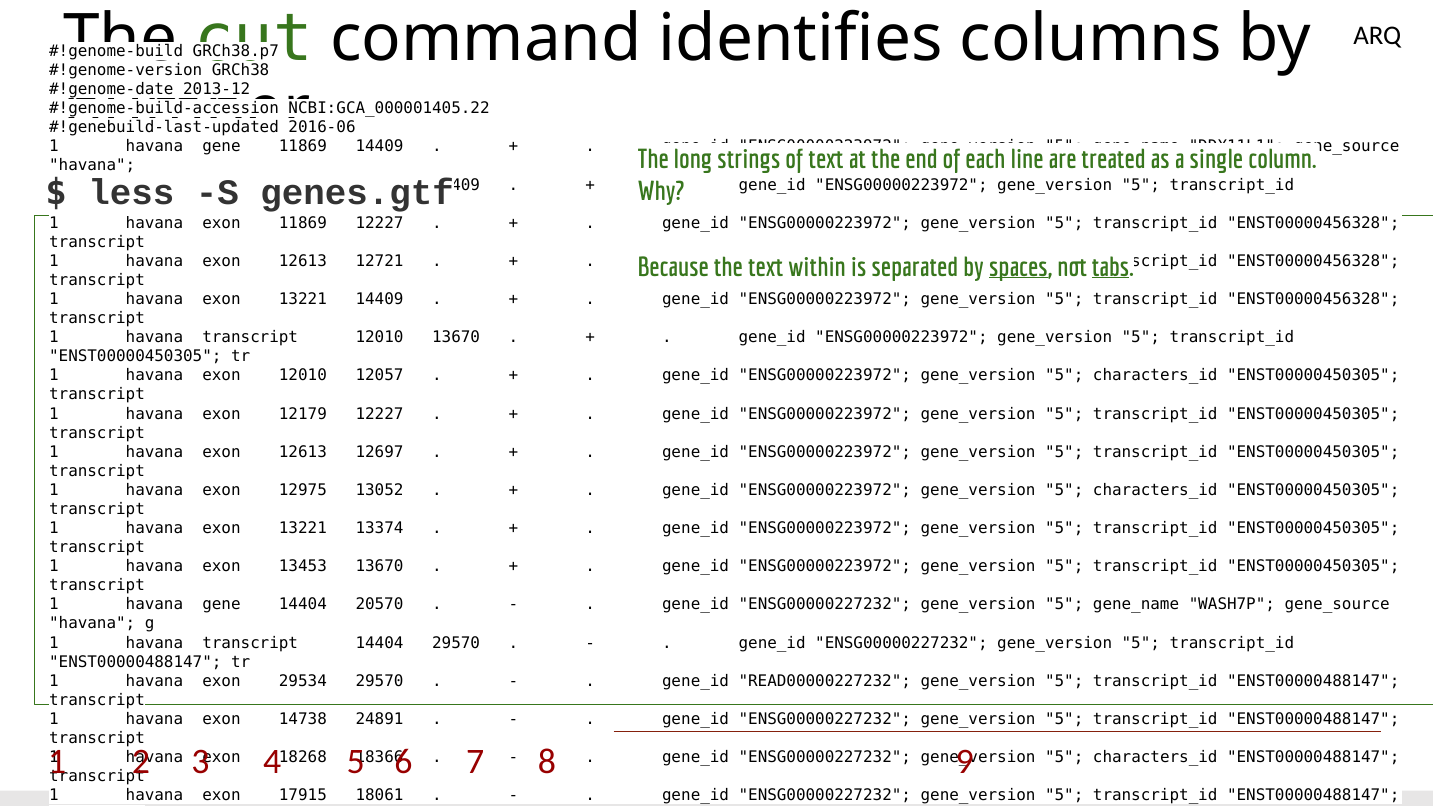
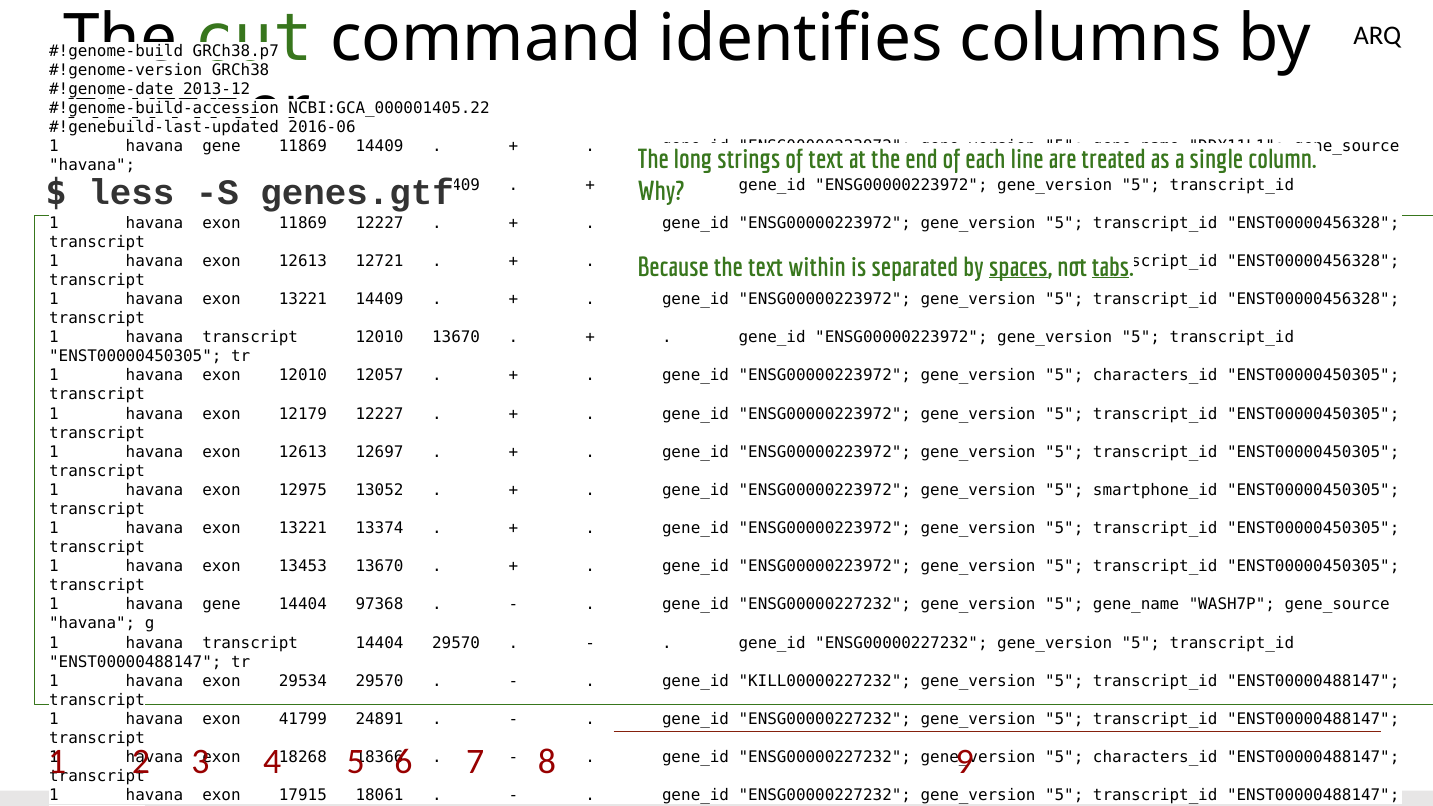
characters_id at (1155, 490): characters_id -> smartphone_id
20570: 20570 -> 97368
READ00000227232: READ00000227232 -> KILL00000227232
14738: 14738 -> 41799
